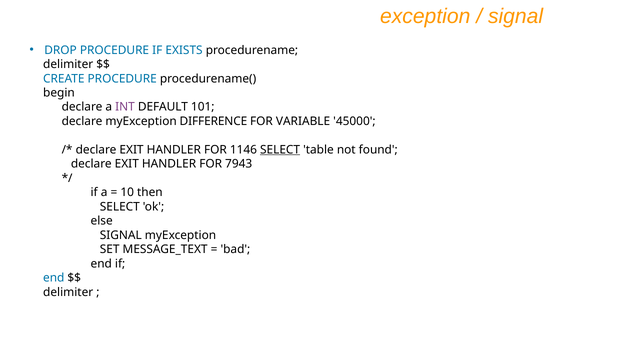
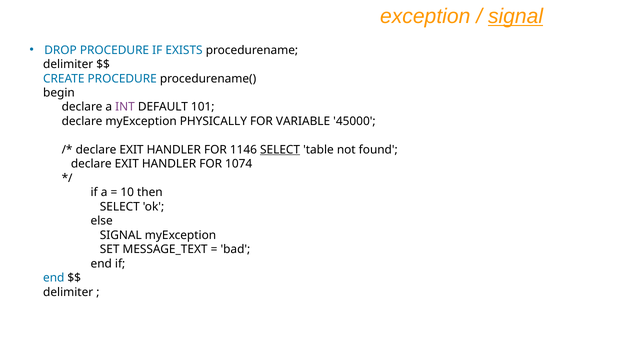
signal at (516, 16) underline: none -> present
DIFFERENCE: DIFFERENCE -> PHYSICALLY
7943: 7943 -> 1074
